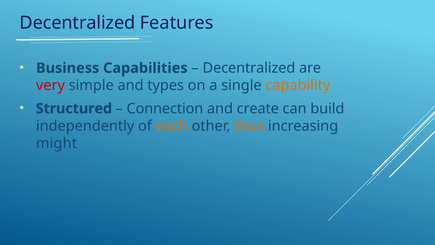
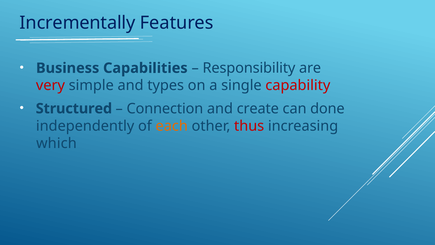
Decentralized at (77, 23): Decentralized -> Incrementally
Decentralized at (249, 68): Decentralized -> Responsibility
capability colour: orange -> red
build: build -> done
thus colour: orange -> red
might: might -> which
